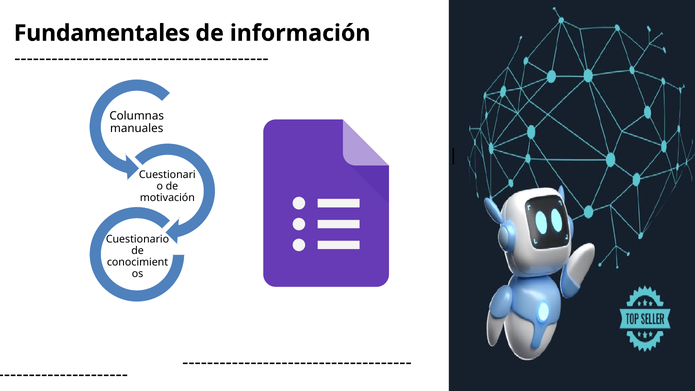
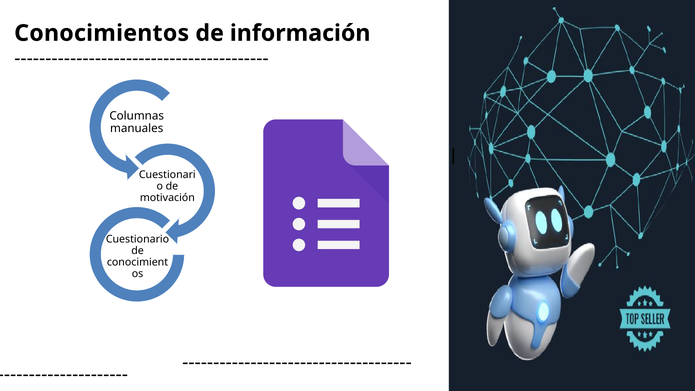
Fundamentales: Fundamentales -> Conocimientos
